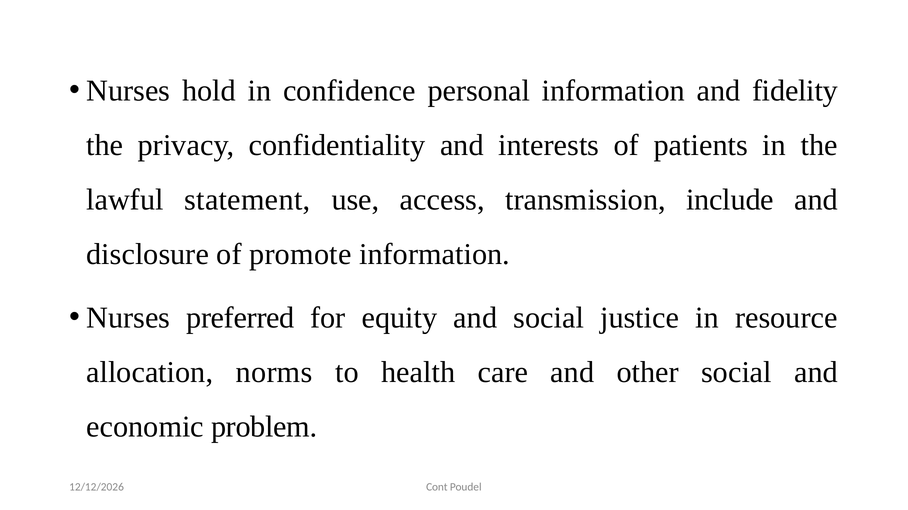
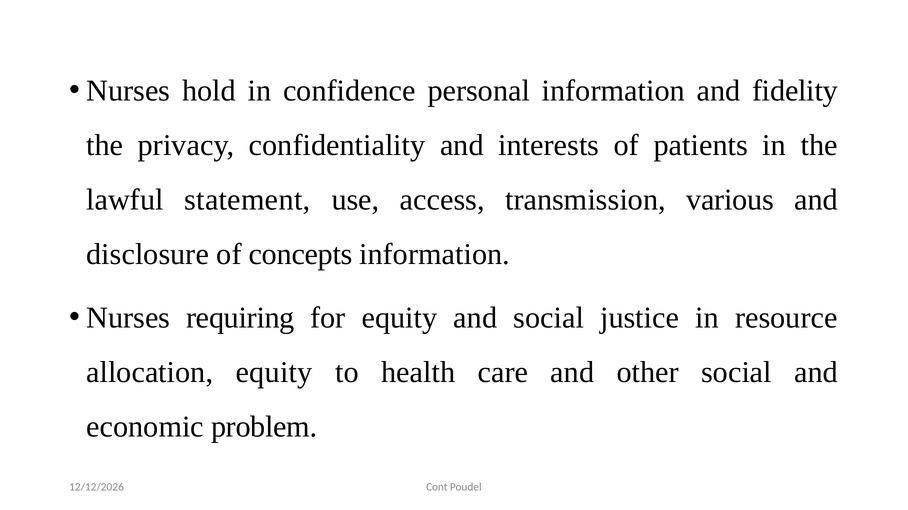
include: include -> various
promote: promote -> concepts
preferred: preferred -> requiring
allocation norms: norms -> equity
